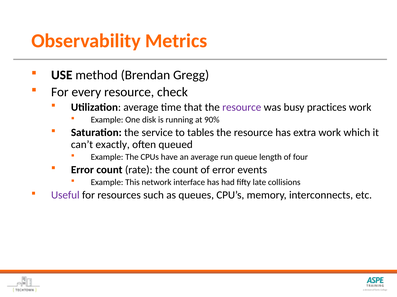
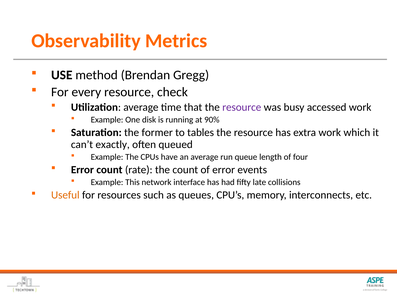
practices: practices -> accessed
service: service -> former
Useful colour: purple -> orange
